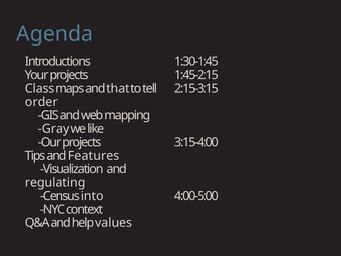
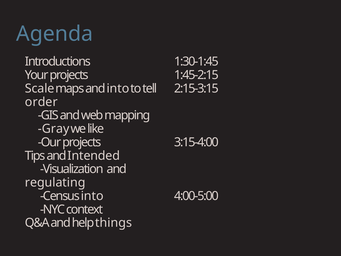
Class: Class -> Scale
and that: that -> into
Features: Features -> Intended
values: values -> things
